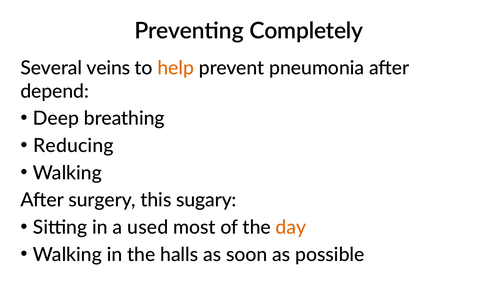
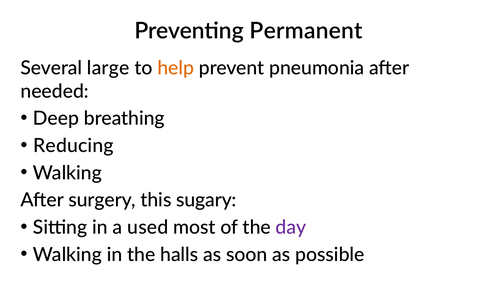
Completely: Completely -> Permanent
veins: veins -> large
depend: depend -> needed
day colour: orange -> purple
